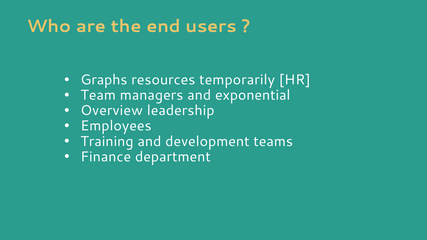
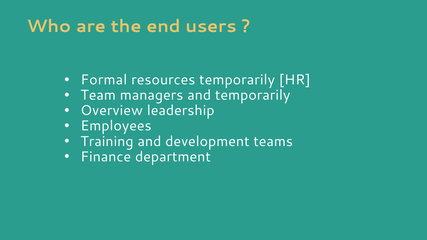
Graphs: Graphs -> Formal
and exponential: exponential -> temporarily
